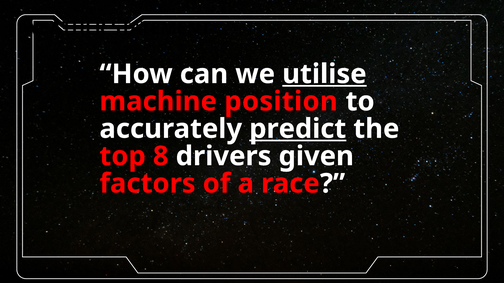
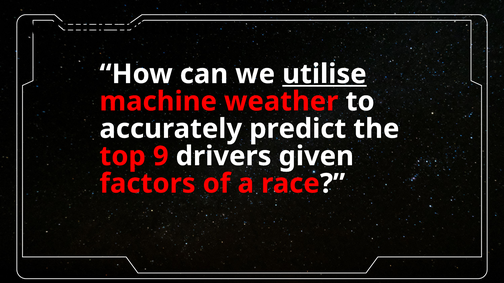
machine position: position -> weather
predict underline: present -> none
8: 8 -> 9
